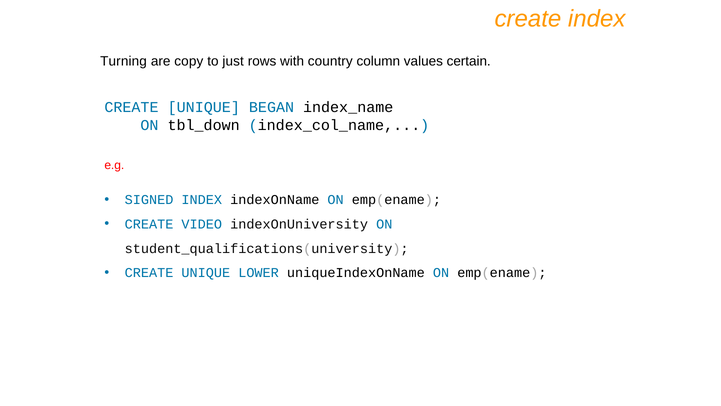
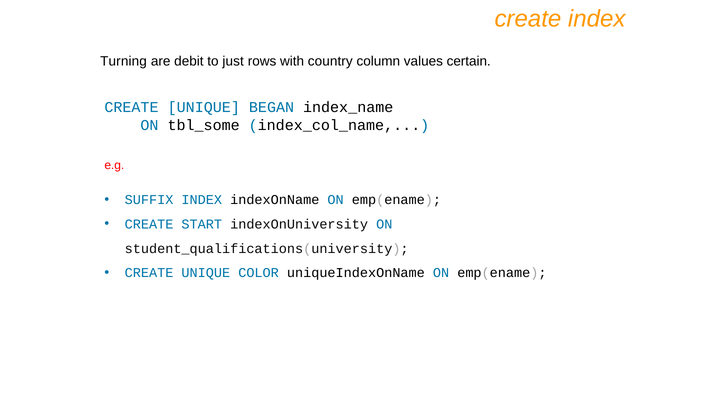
copy: copy -> debit
tbl_down: tbl_down -> tbl_some
SIGNED: SIGNED -> SUFFIX
VIDEO: VIDEO -> START
LOWER: LOWER -> COLOR
